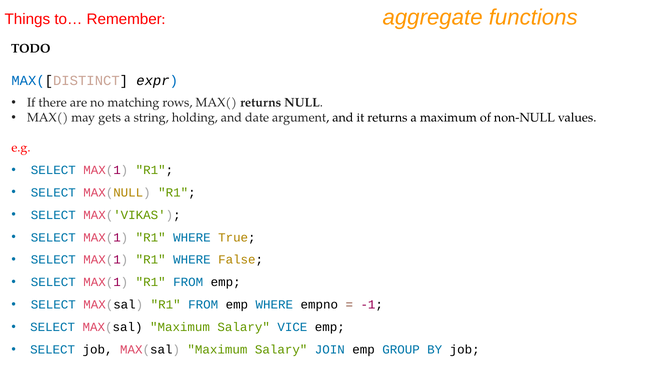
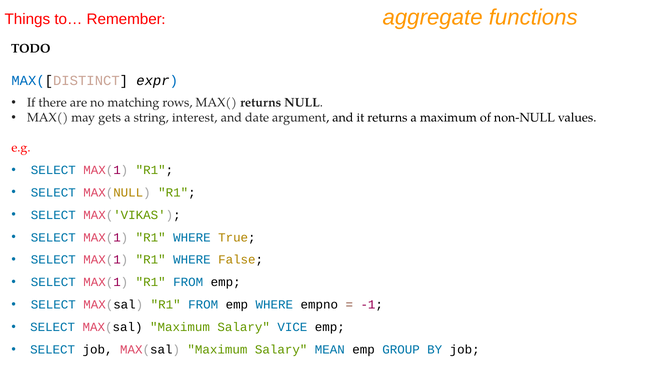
holding: holding -> interest
JOIN: JOIN -> MEAN
